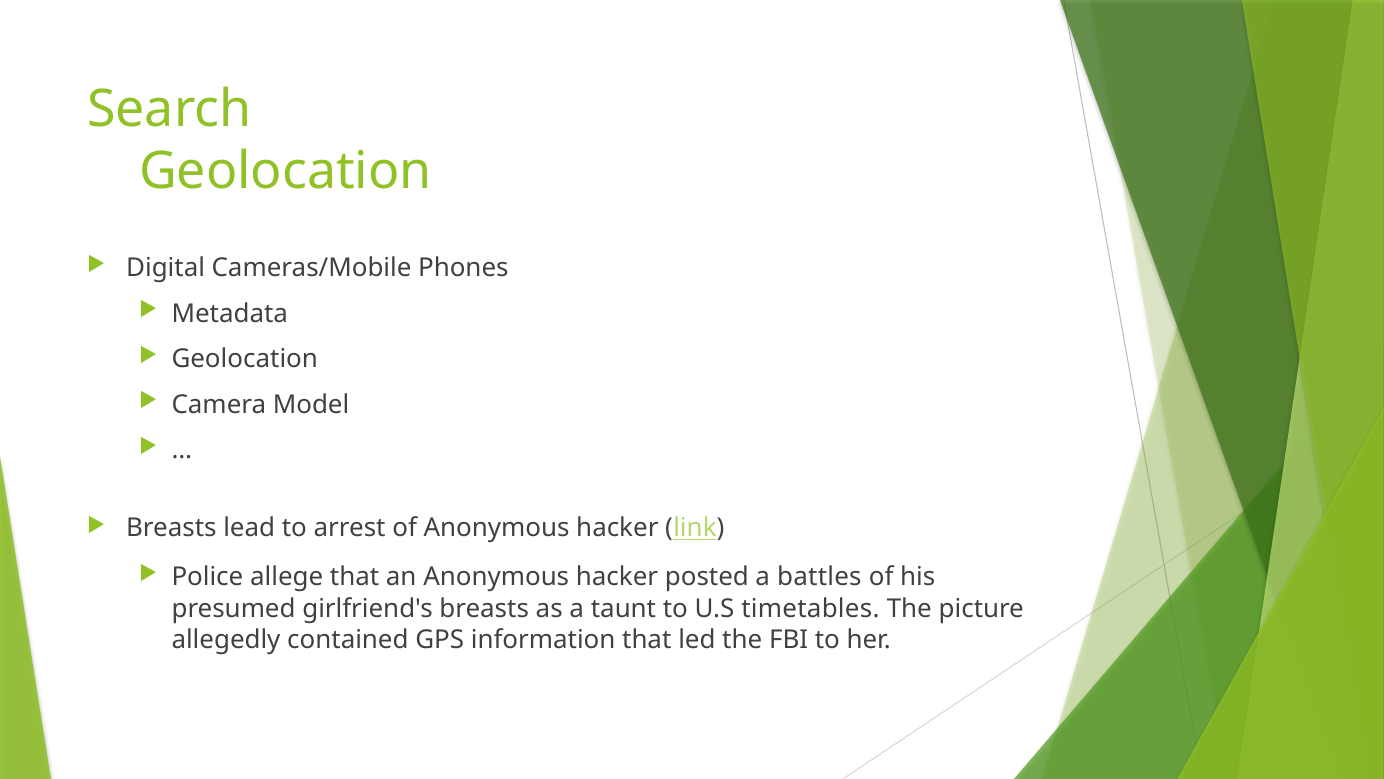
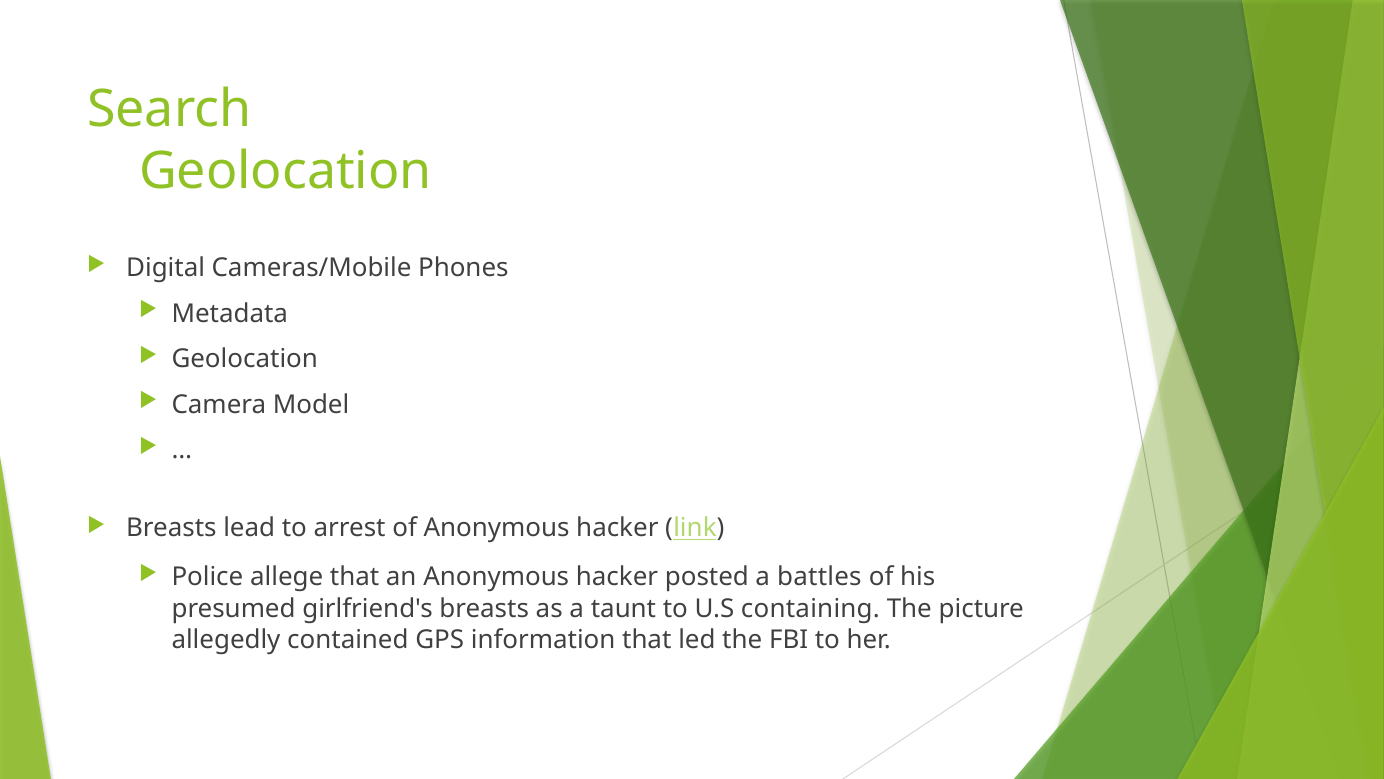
timetables: timetables -> containing
